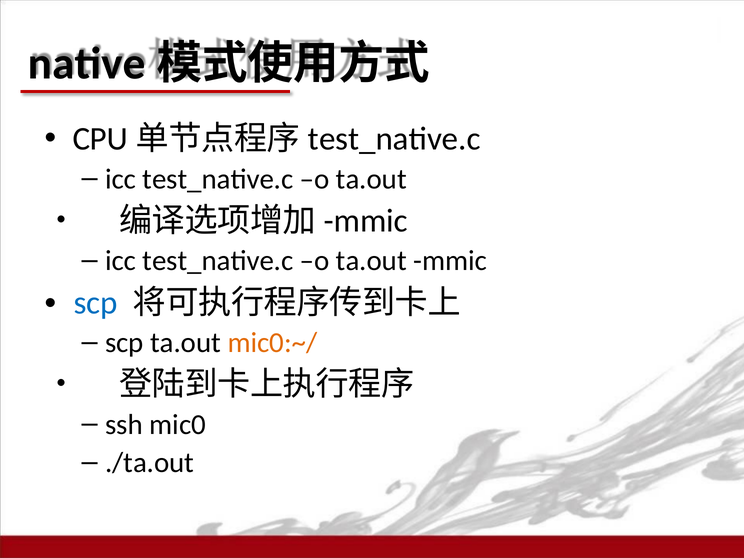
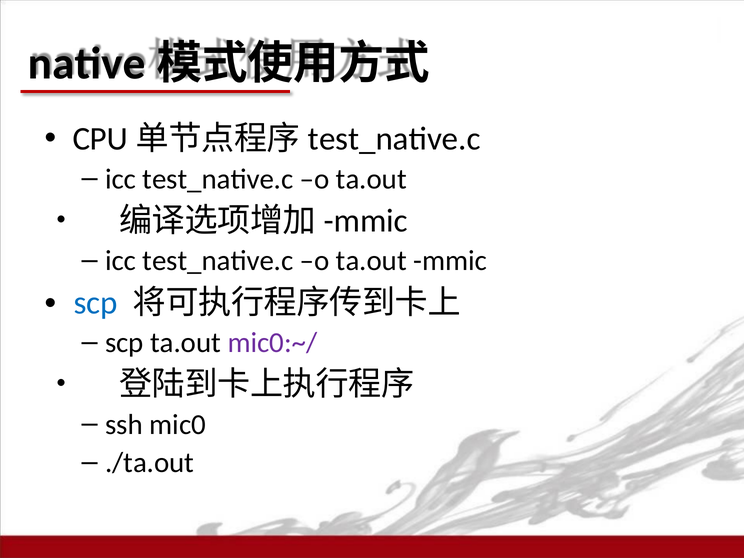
mic0:~/ colour: orange -> purple
